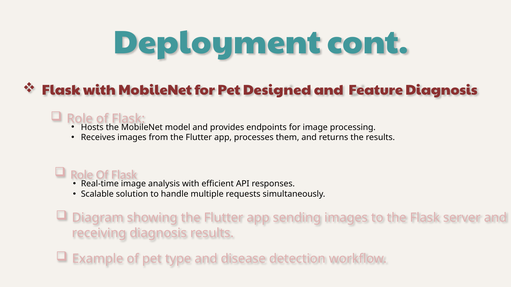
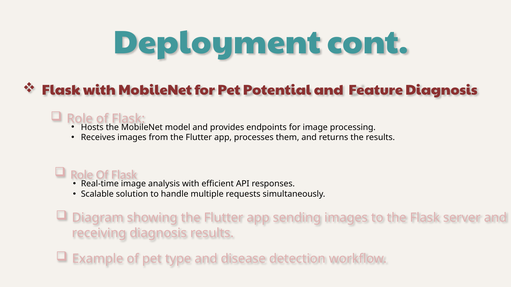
Designed: Designed -> Potential
